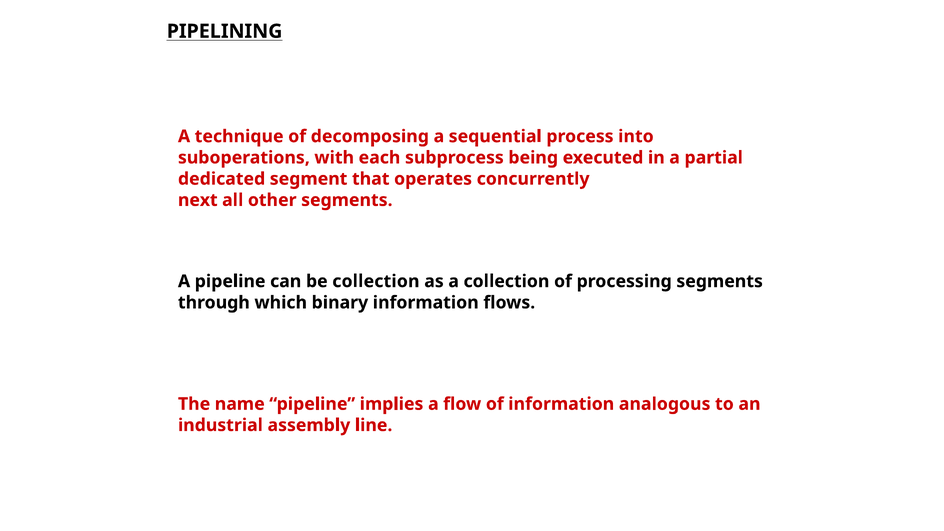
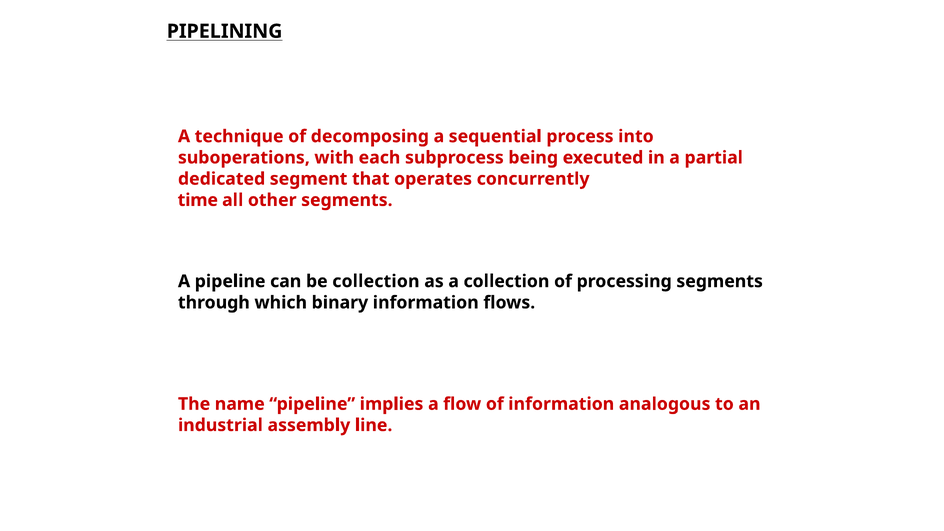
next: next -> time
